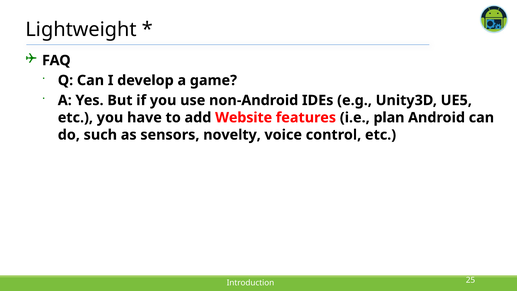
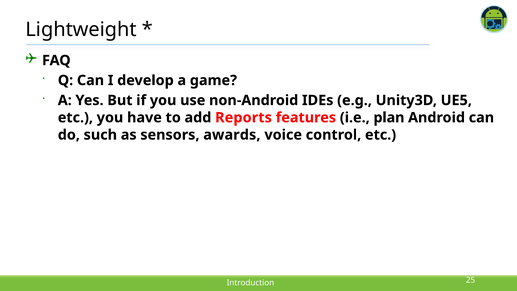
Website: Website -> Reports
novelty: novelty -> awards
